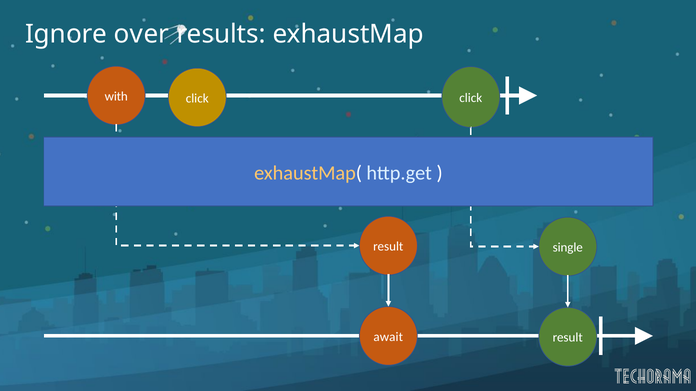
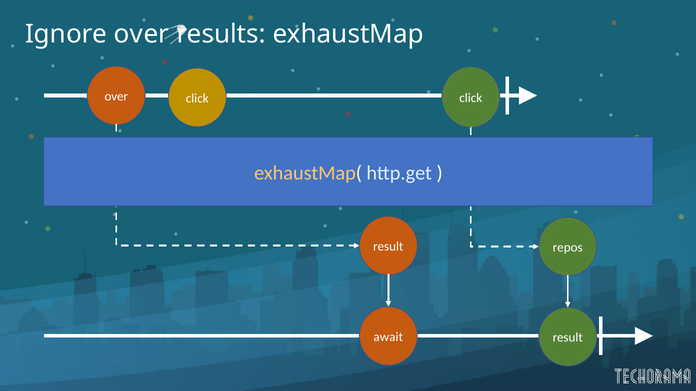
with at (116, 97): with -> over
single: single -> repos
